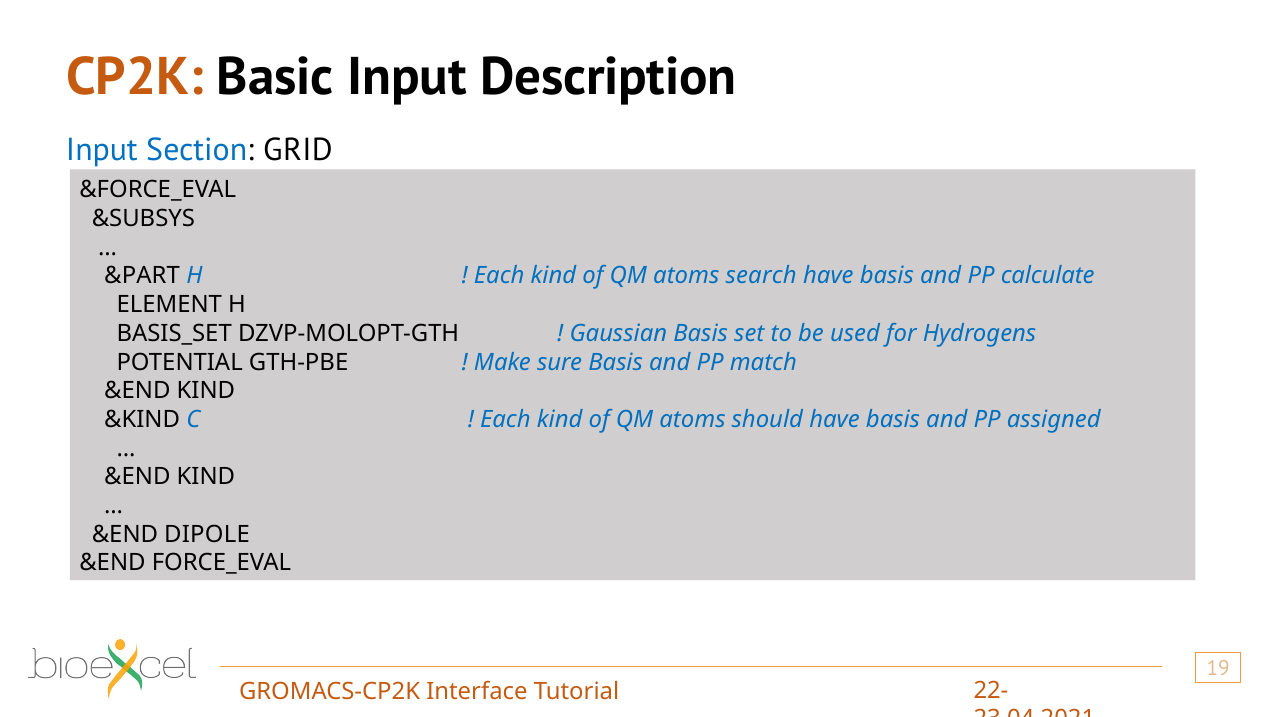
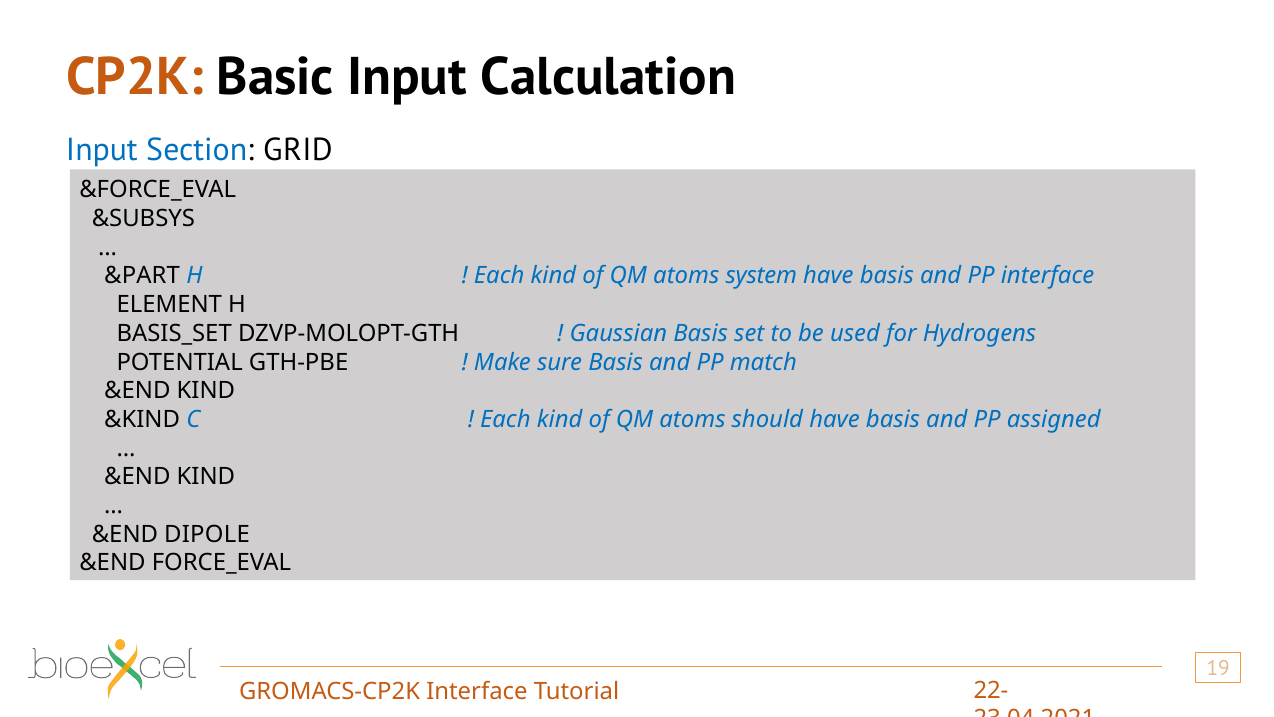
Description: Description -> Calculation
search: search -> system
PP calculate: calculate -> interface
